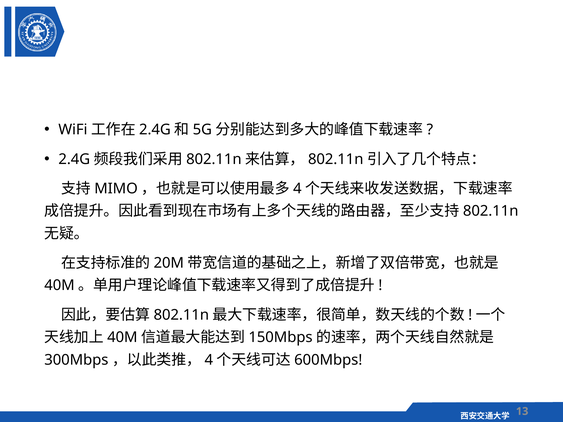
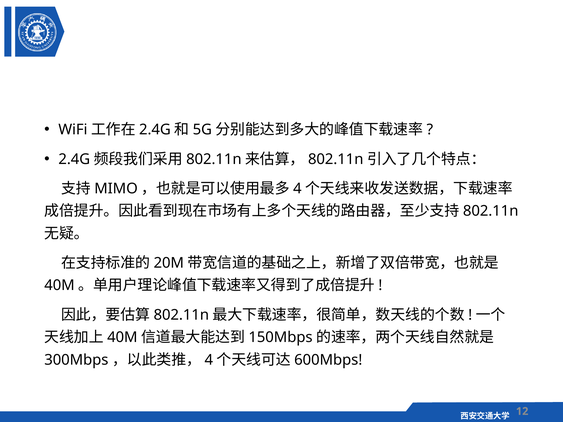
13: 13 -> 12
